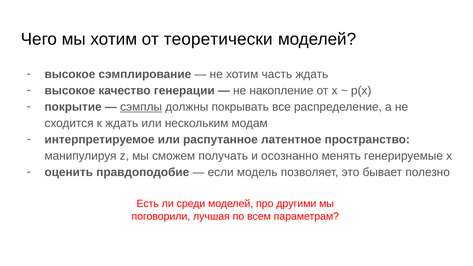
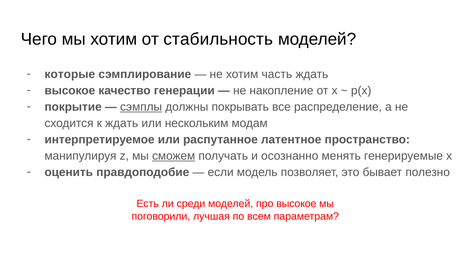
теоретически: теоретически -> стабильность
высокое at (70, 74): высокое -> которые
сможем underline: none -> present
про другими: другими -> высокое
